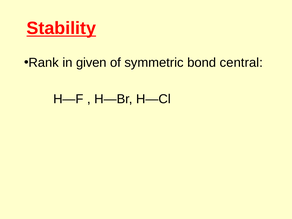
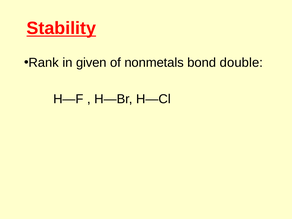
symmetric: symmetric -> nonmetals
central: central -> double
